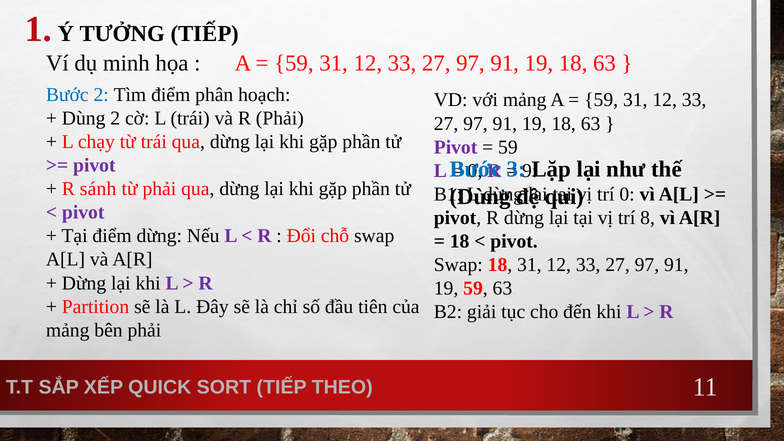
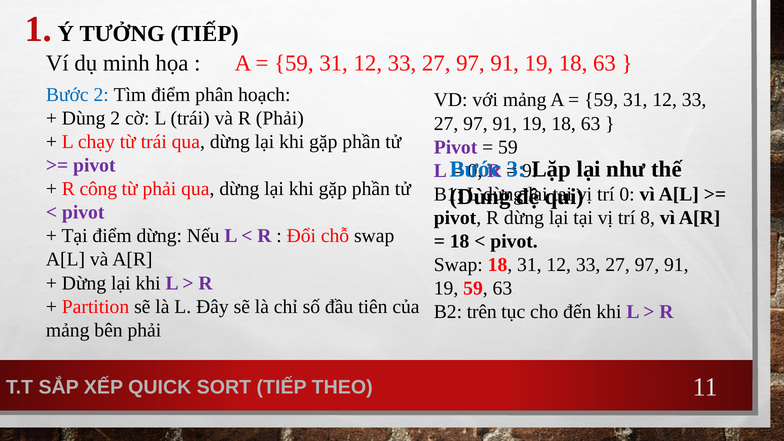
sánh: sánh -> công
giải: giải -> trên
